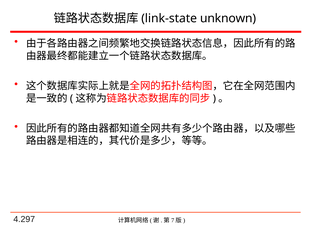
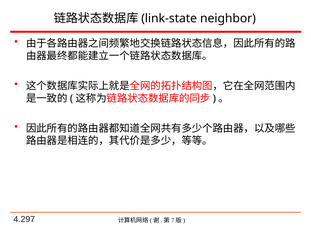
unknown: unknown -> neighbor
